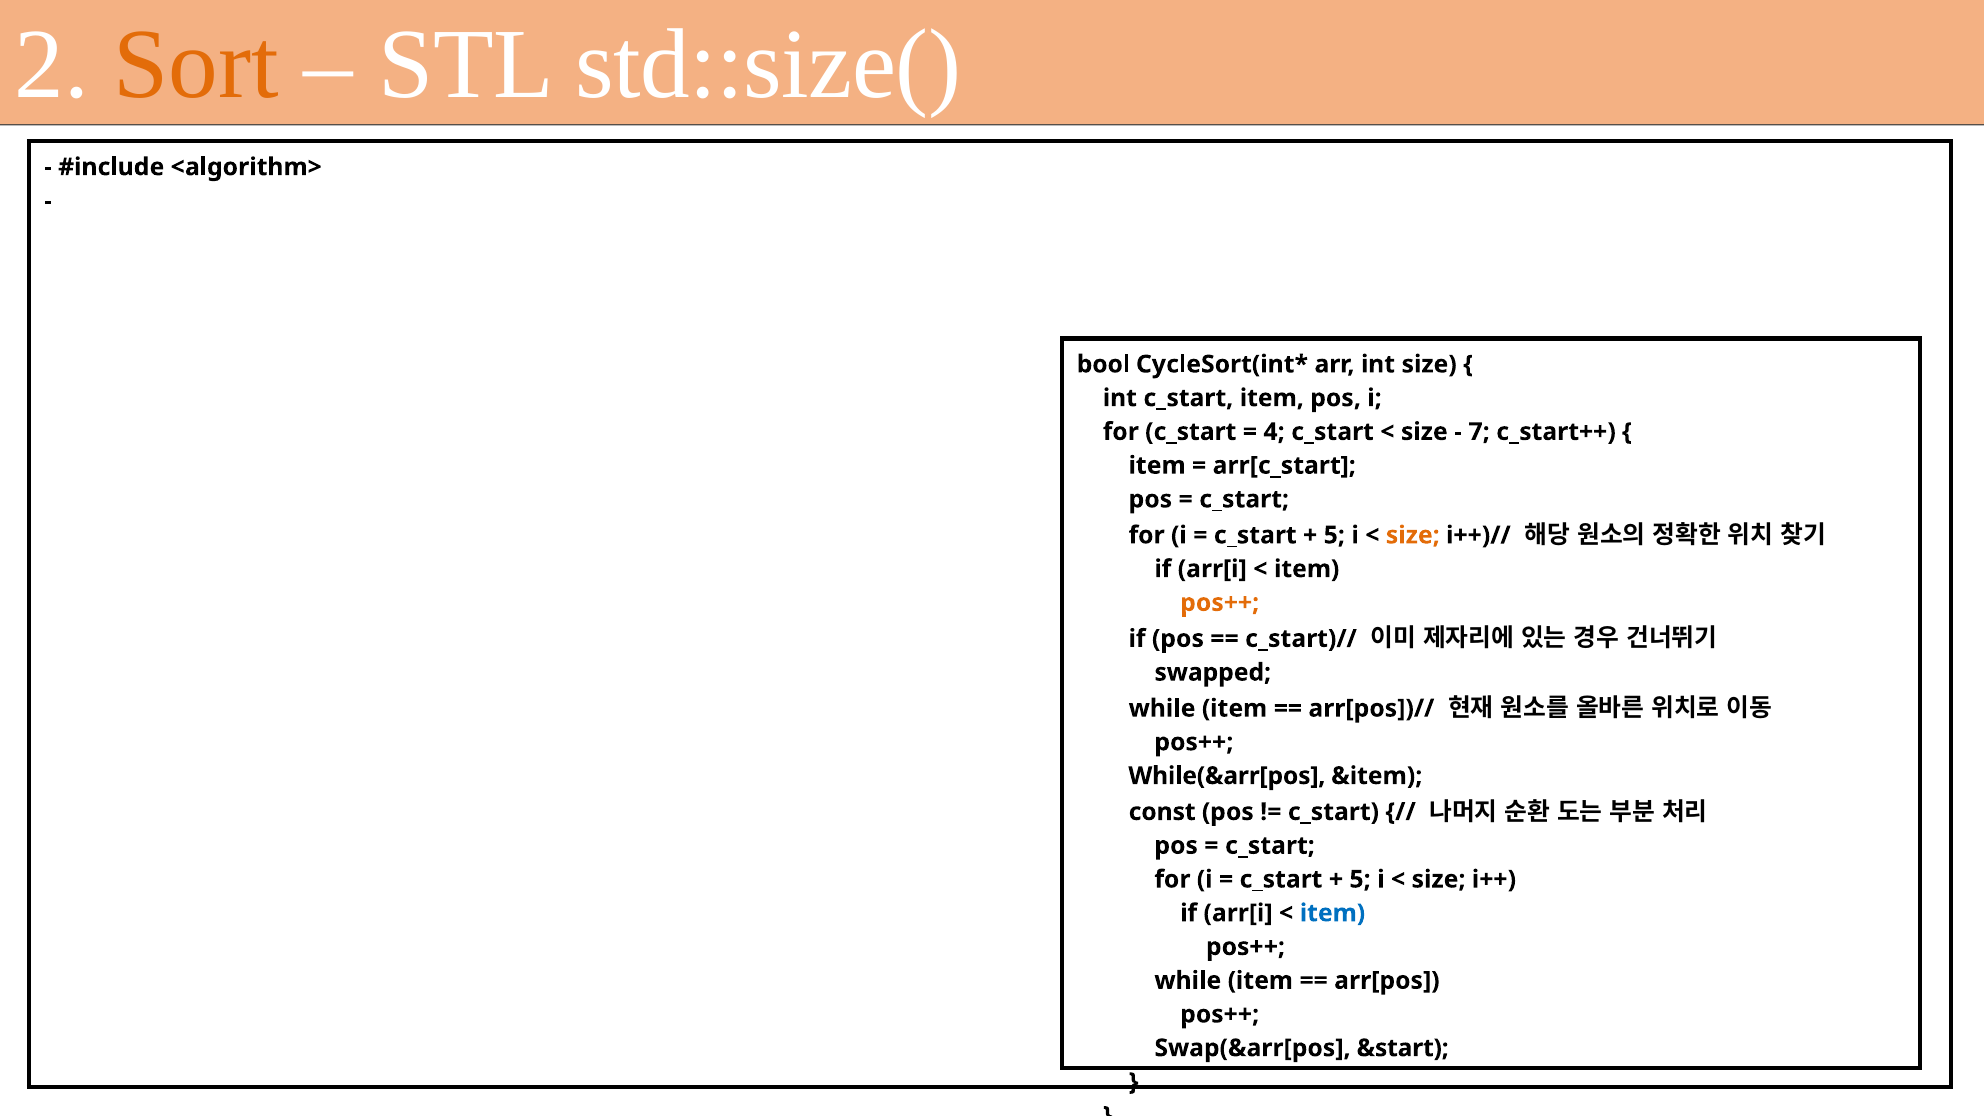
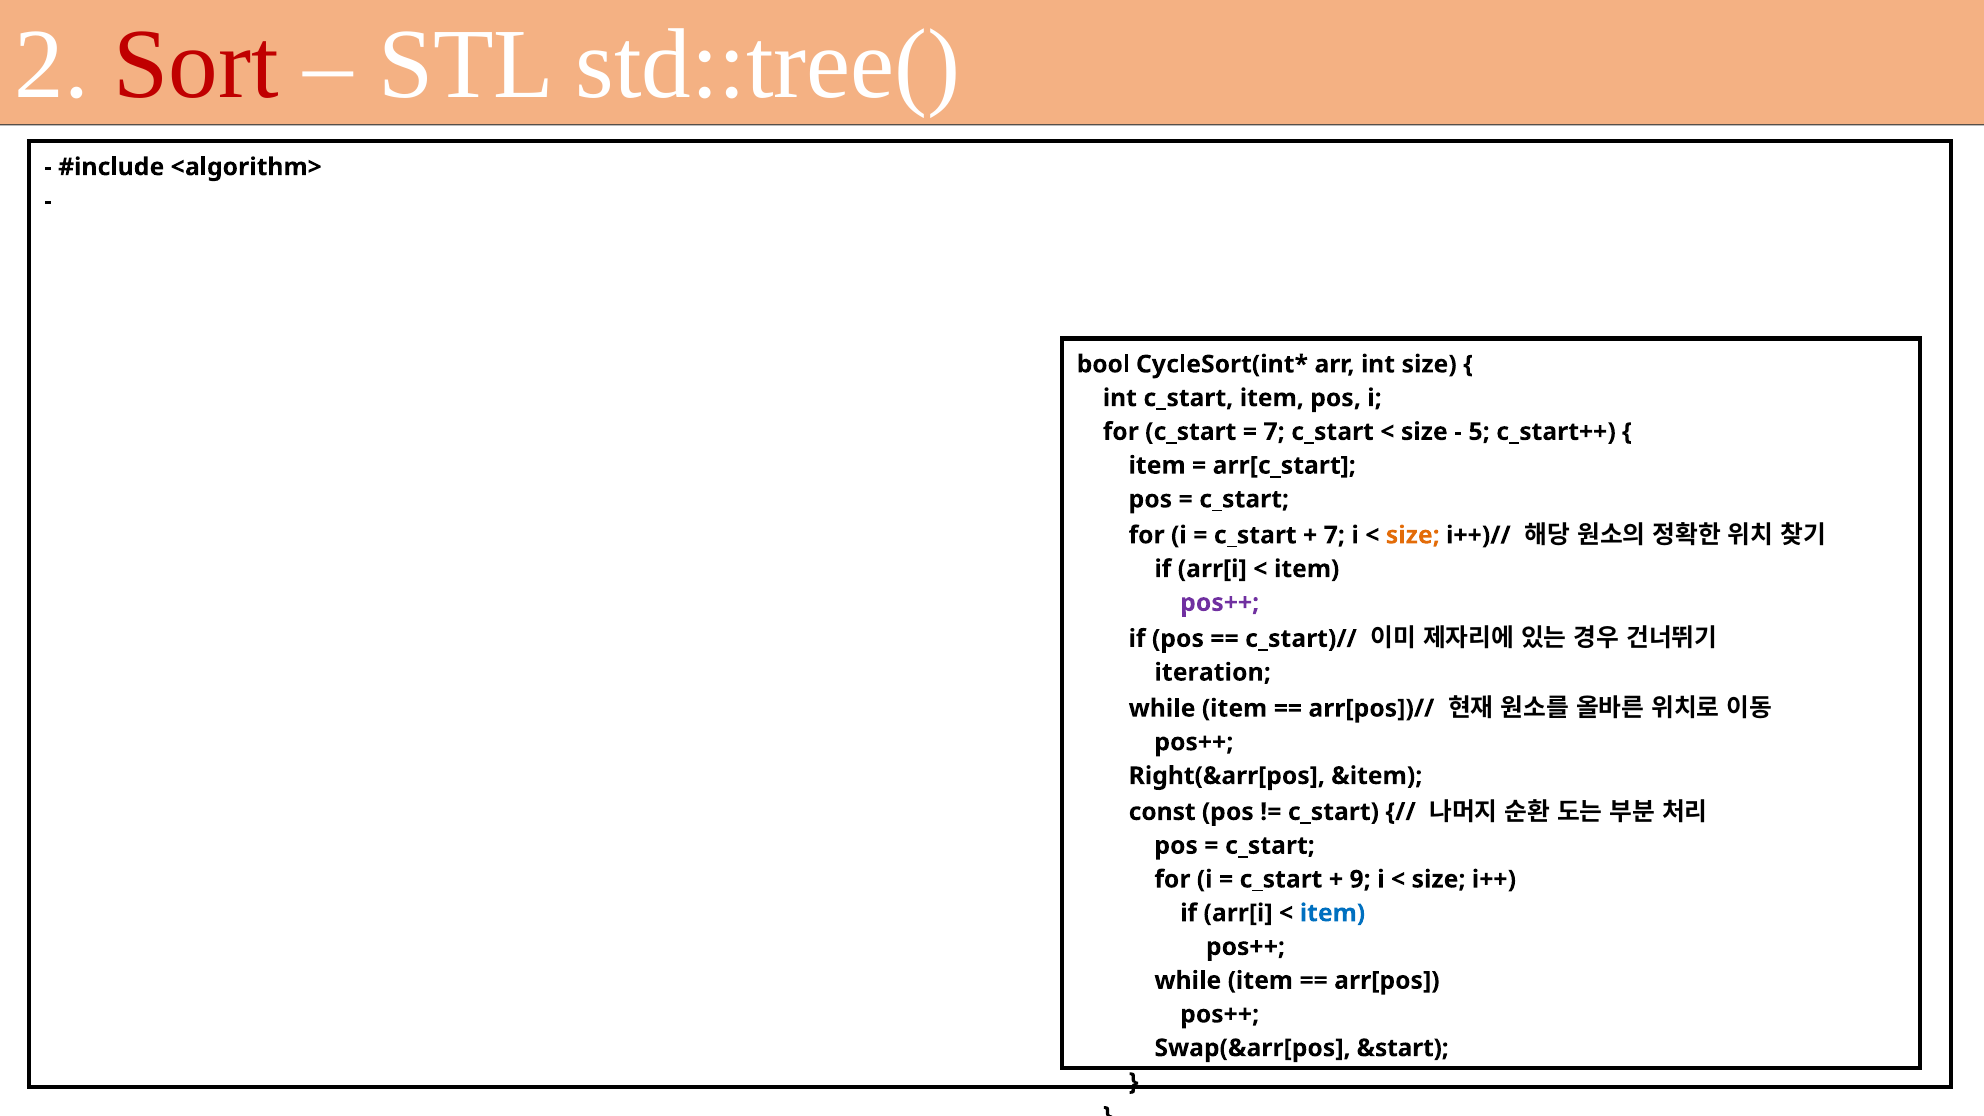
Sort colour: orange -> red
std::size(: std::size( -> std::tree(
4 at (1274, 432): 4 -> 7
7: 7 -> 5
5 at (1334, 535): 5 -> 7
pos++ at (1220, 603) colour: orange -> purple
swapped: swapped -> iteration
While(&arr[pos: While(&arr[pos -> Right(&arr[pos
5 at (1360, 879): 5 -> 9
